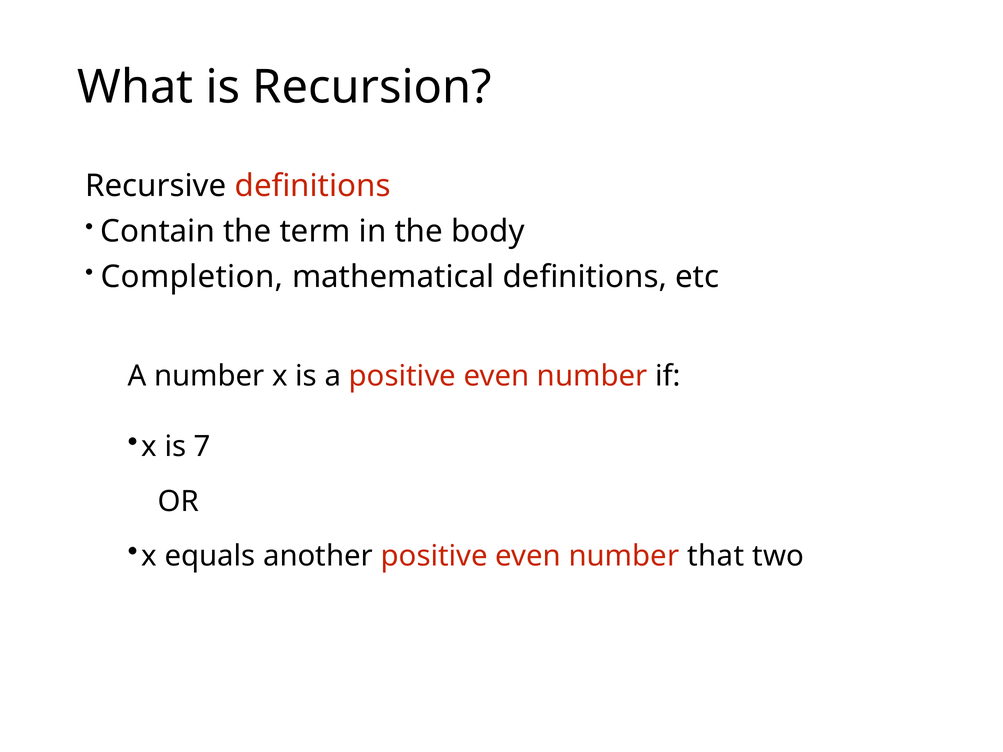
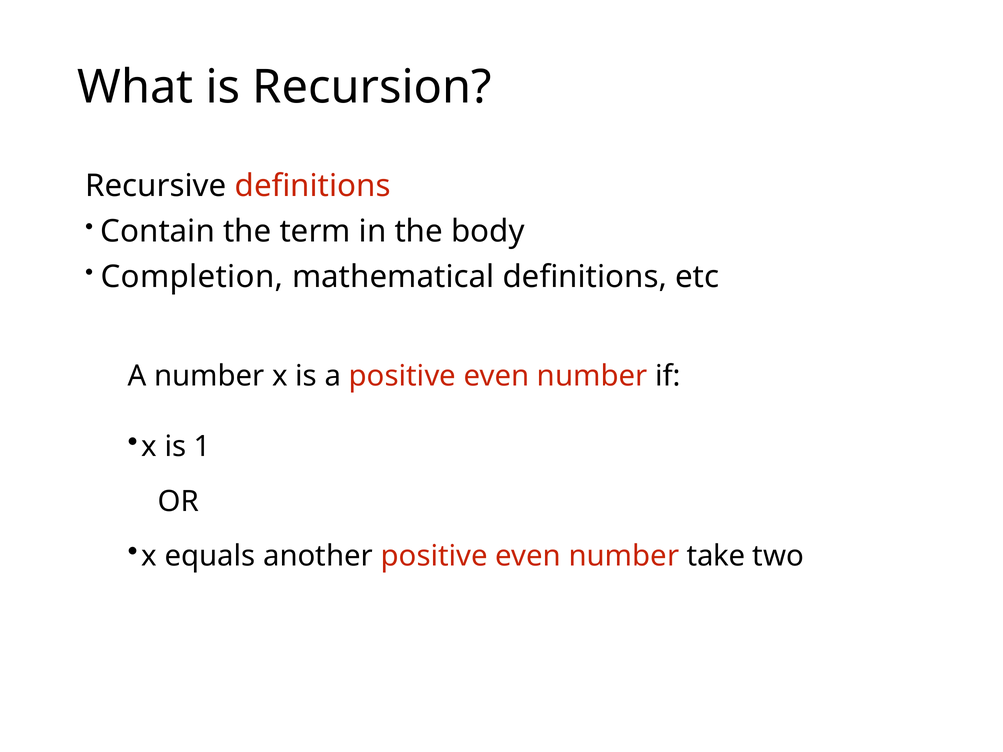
7: 7 -> 1
that: that -> take
